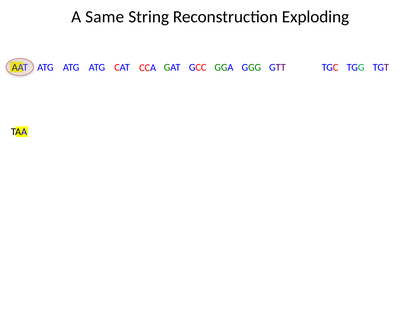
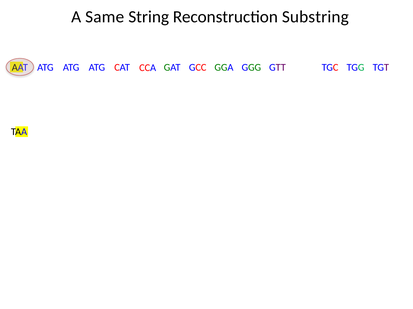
Exploding: Exploding -> Substring
